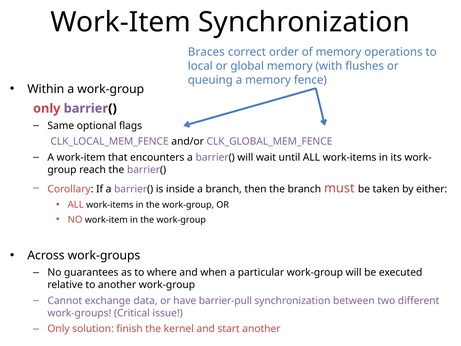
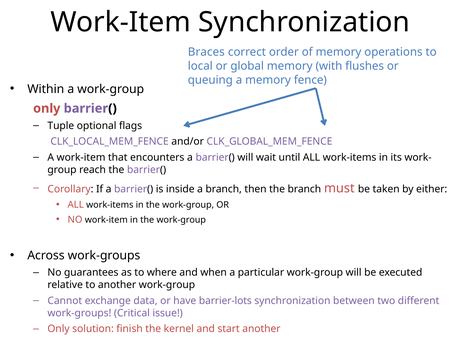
Same: Same -> Tuple
barrier-pull: barrier-pull -> barrier-lots
